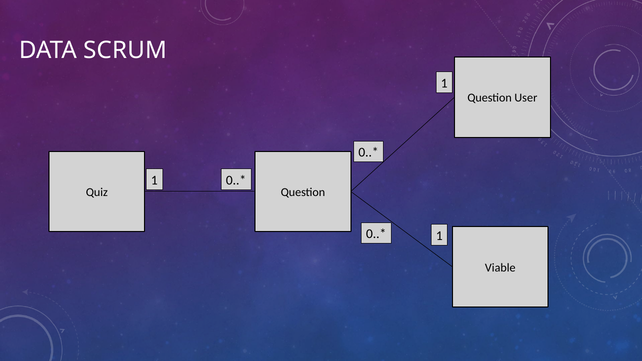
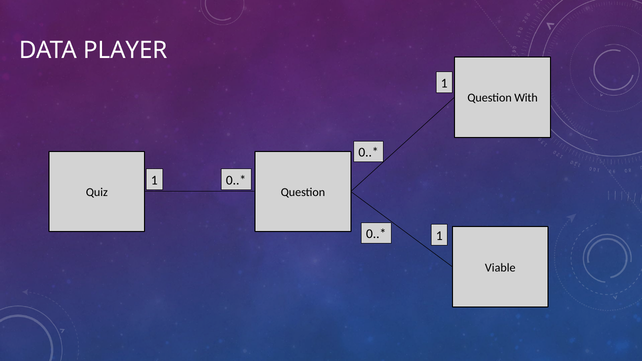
SCRUM: SCRUM -> PLAYER
User: User -> With
